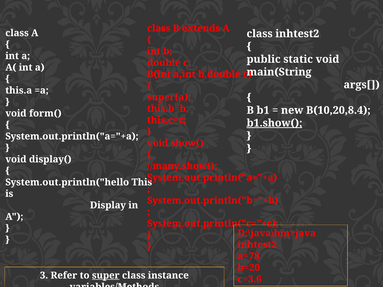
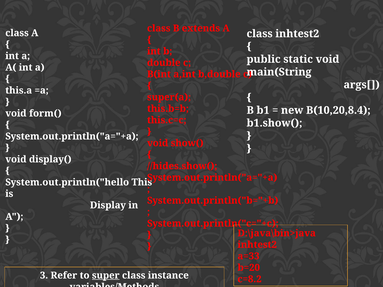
b1.show( underline: present -> none
//many.show(: //many.show( -> //hides.show(
a=78: a=78 -> a=33
c=3.6: c=3.6 -> c=8.2
